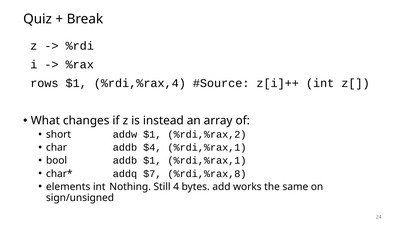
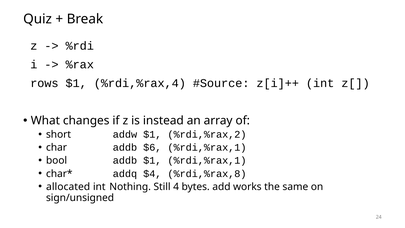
$4: $4 -> $6
$7: $7 -> $4
elements: elements -> allocated
